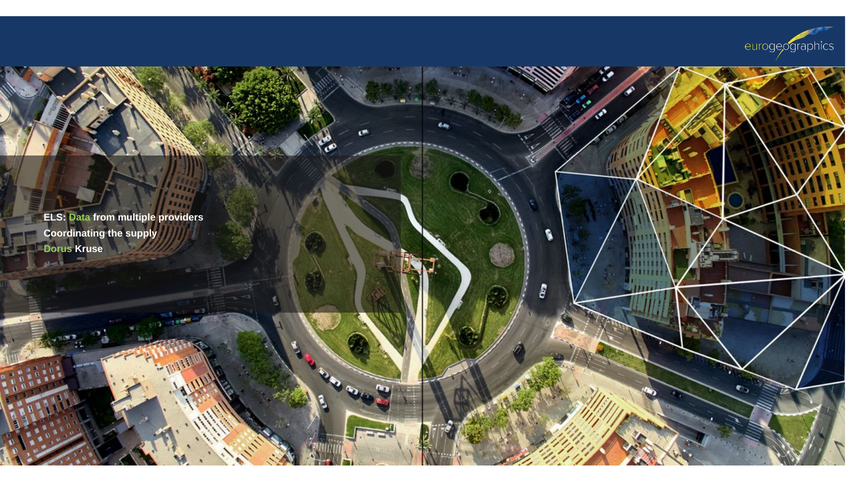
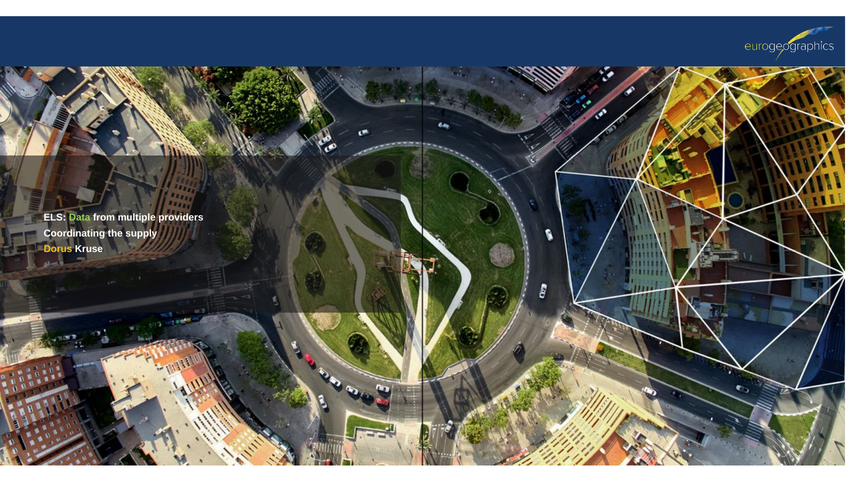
Dorus colour: light green -> yellow
